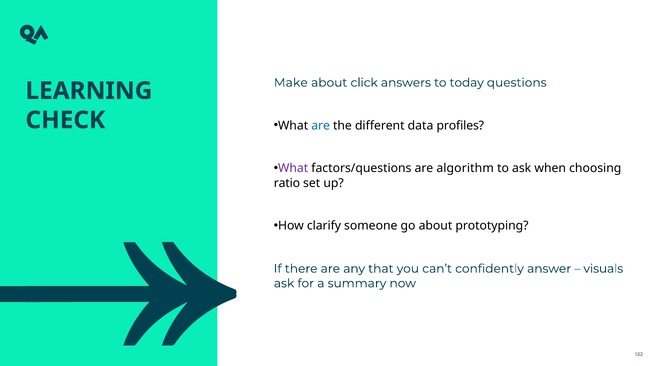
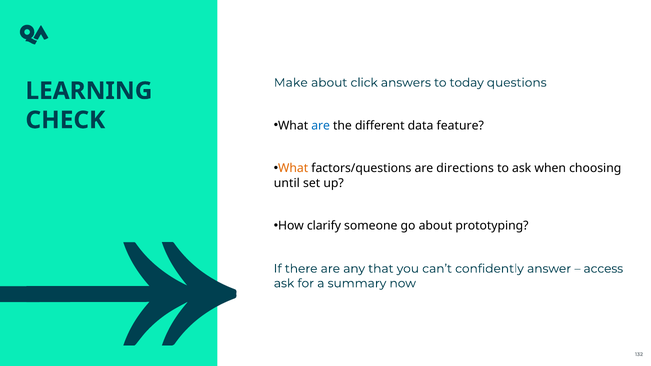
profiles: profiles -> feature
What at (293, 168) colour: purple -> orange
algorithm: algorithm -> directions
ratio: ratio -> until
visuals: visuals -> access
